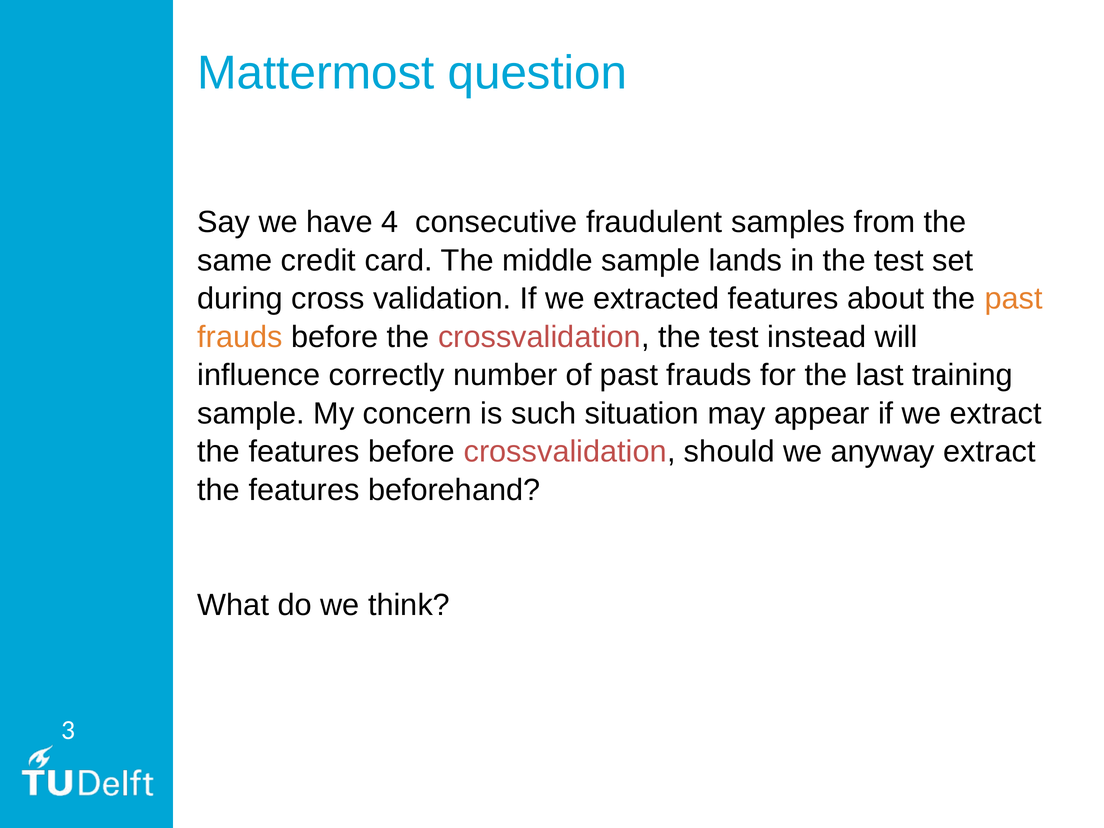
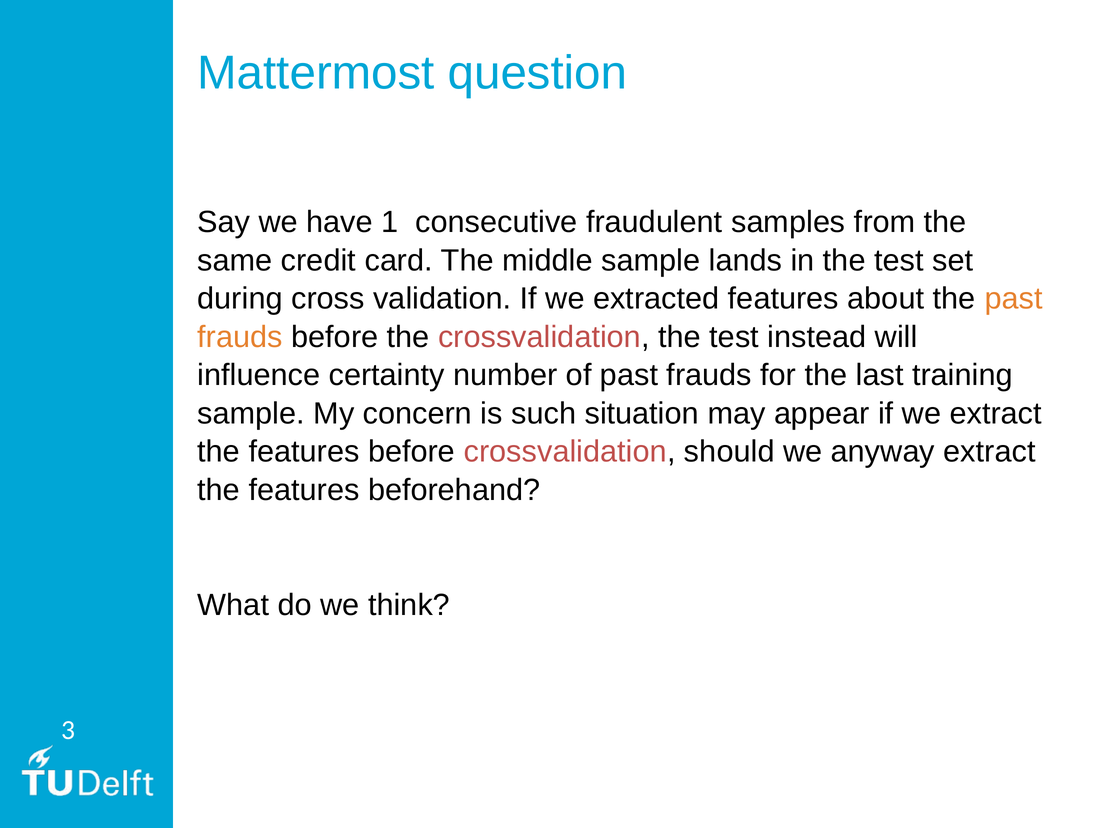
4: 4 -> 1
correctly: correctly -> certainty
